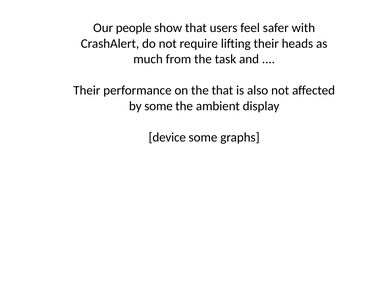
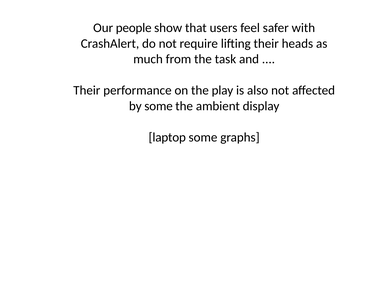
the that: that -> play
device: device -> laptop
